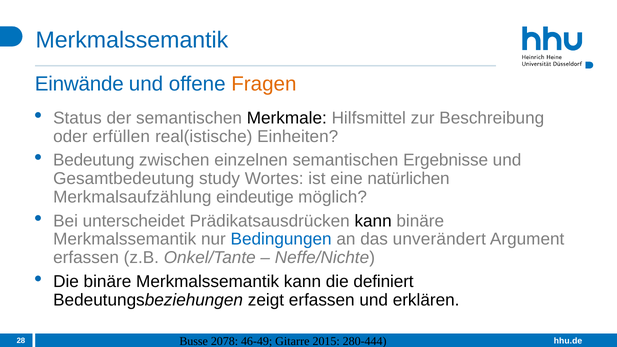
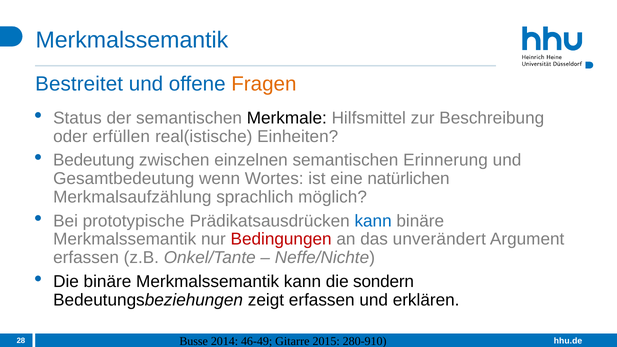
Einwände: Einwände -> Bestreitet
Ergebnisse: Ergebnisse -> Erinnerung
study: study -> wenn
eindeutige: eindeutige -> sprachlich
unterscheidet: unterscheidet -> prototypische
kann at (373, 221) colour: black -> blue
Bedingungen colour: blue -> red
definiert: definiert -> sondern
2078: 2078 -> 2014
280-444: 280-444 -> 280-910
